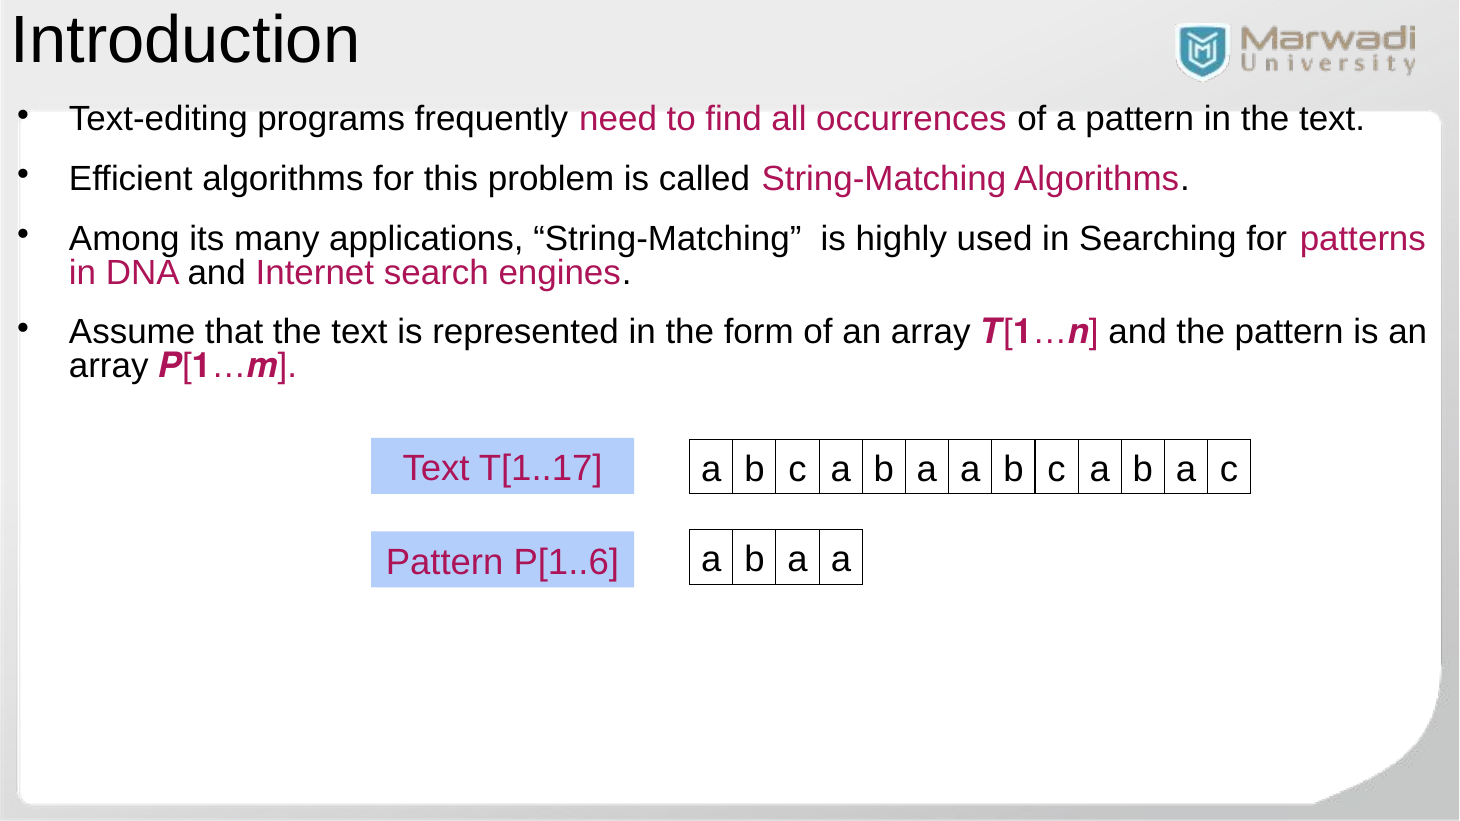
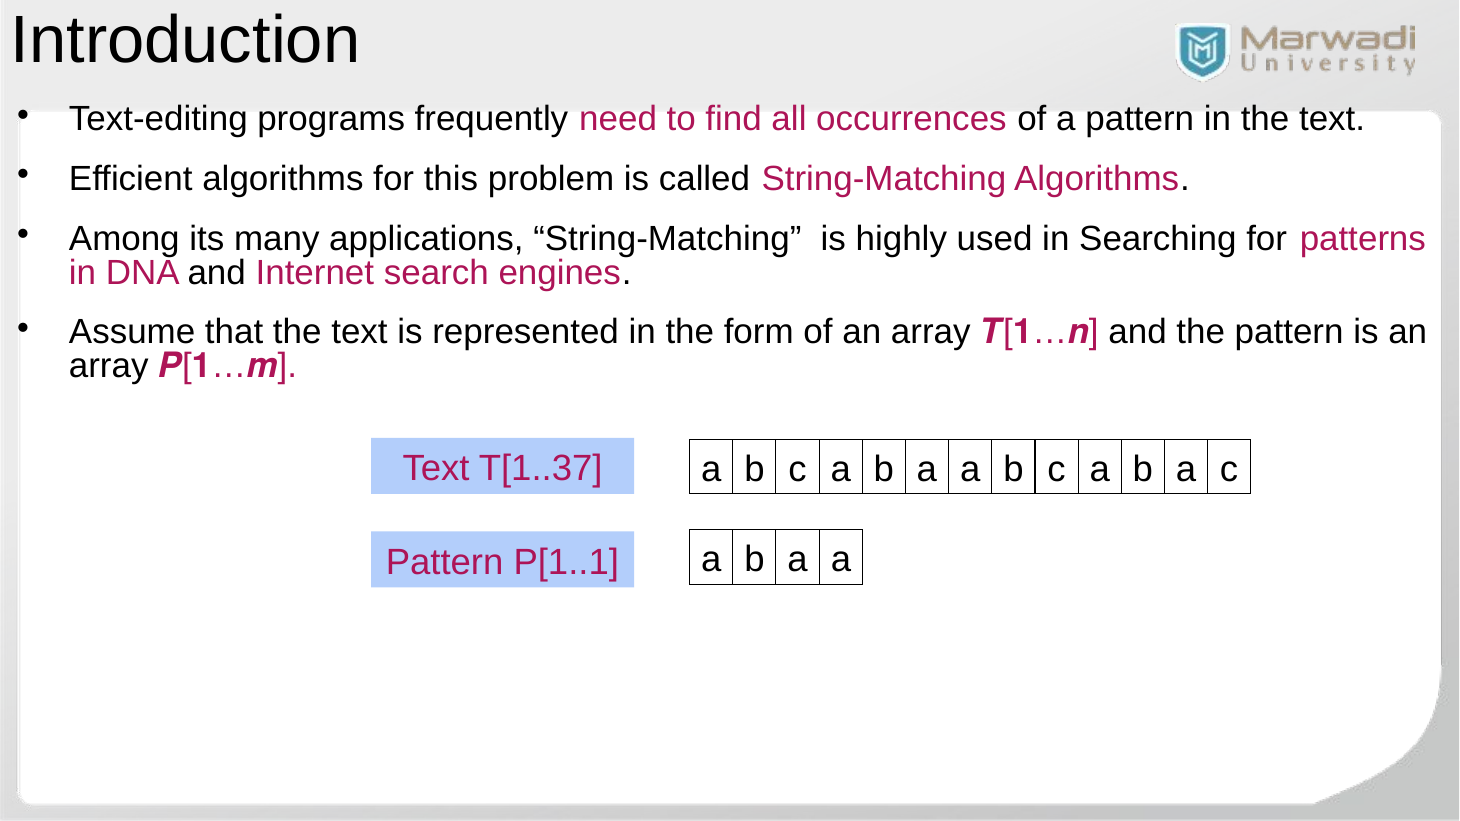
T[1..17: T[1..17 -> T[1..37
P[1..6: P[1..6 -> P[1..1
